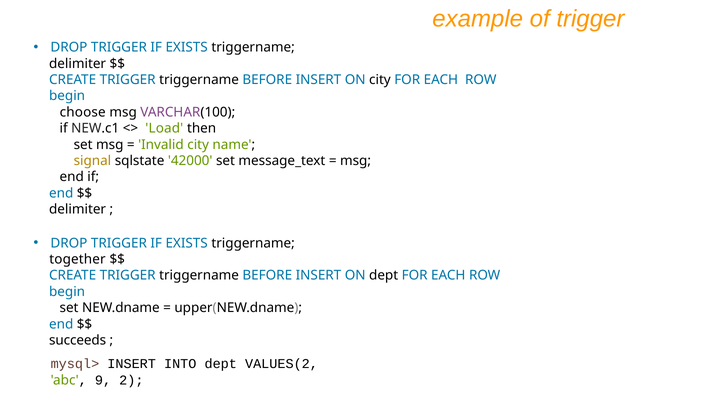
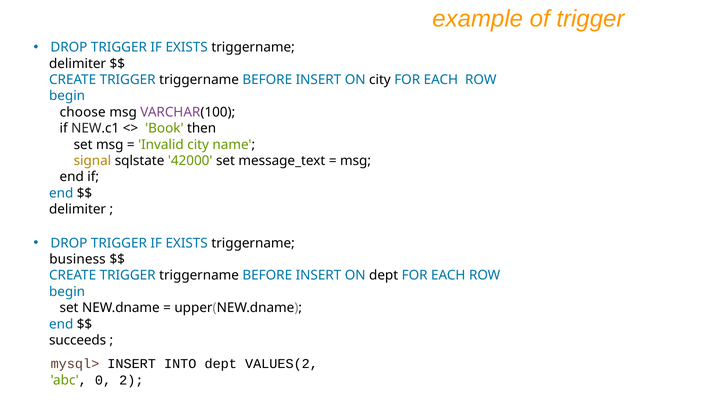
Load: Load -> Book
together: together -> business
9: 9 -> 0
